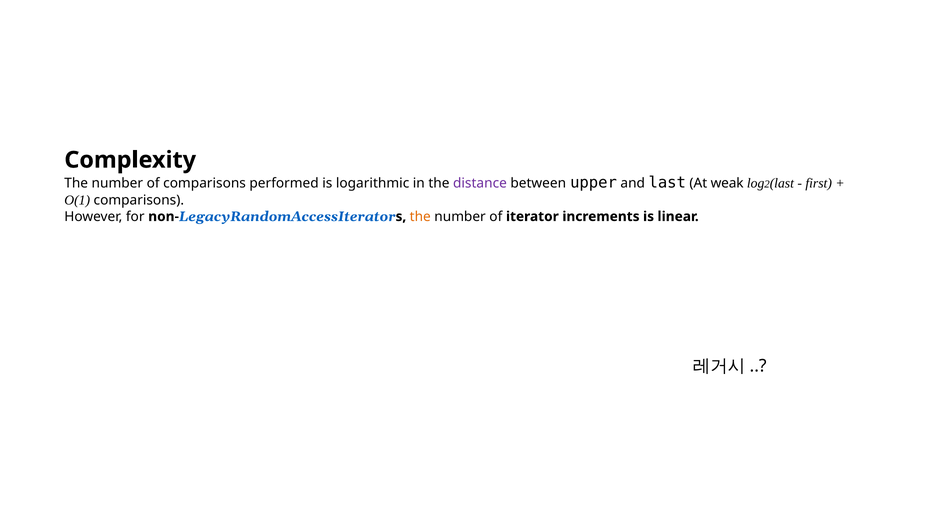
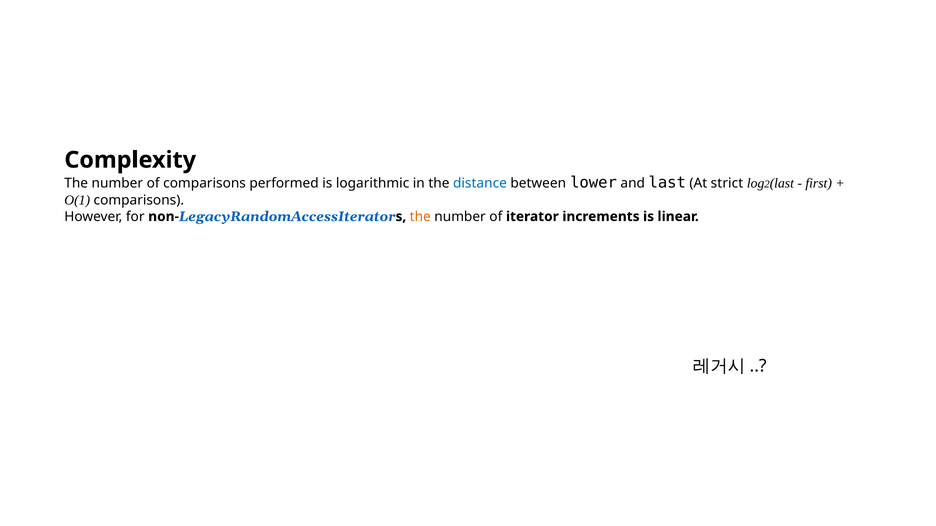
distance colour: purple -> blue
upper: upper -> lower
weak: weak -> strict
